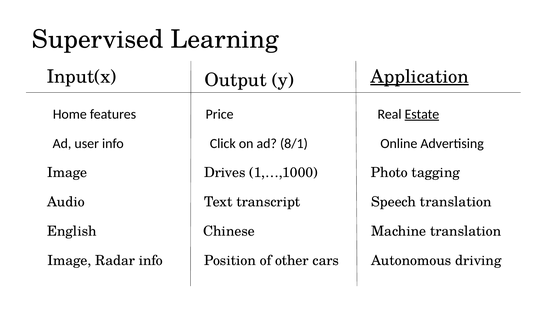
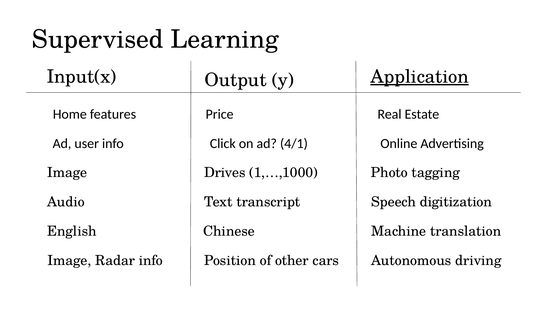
Estate underline: present -> none
8/1: 8/1 -> 4/1
Speech translation: translation -> digitization
